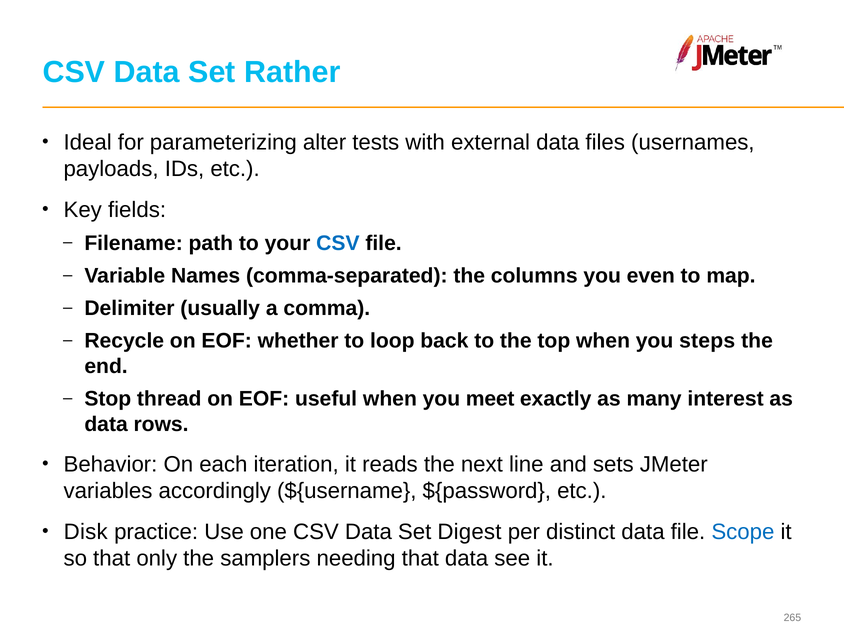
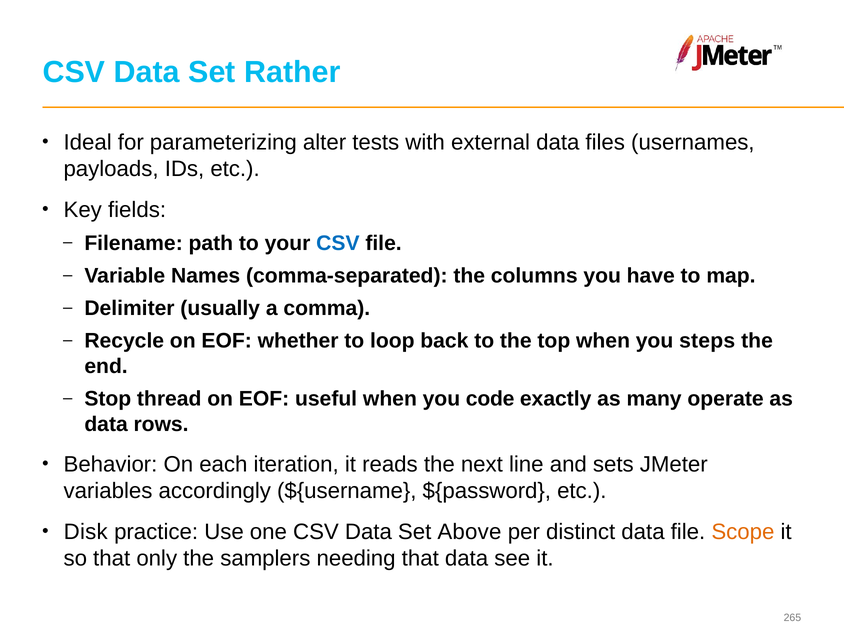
even: even -> have
meet: meet -> code
interest: interest -> operate
Digest: Digest -> Above
Scope colour: blue -> orange
